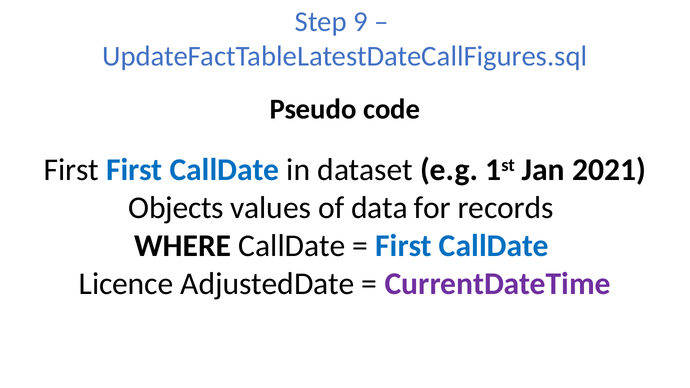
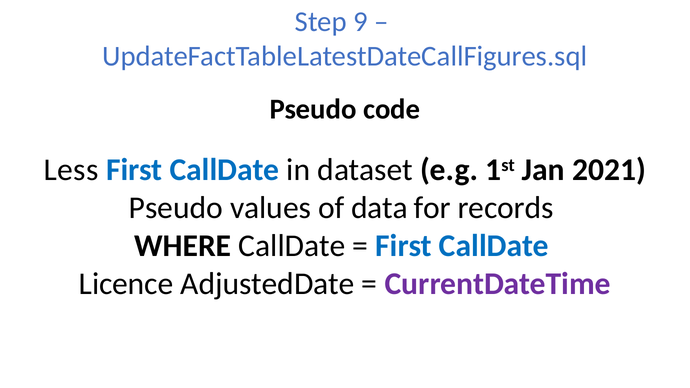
First at (71, 170): First -> Less
Objects at (176, 208): Objects -> Pseudo
